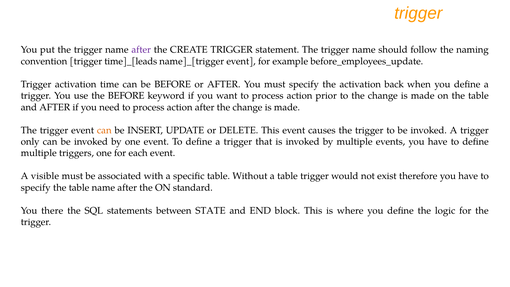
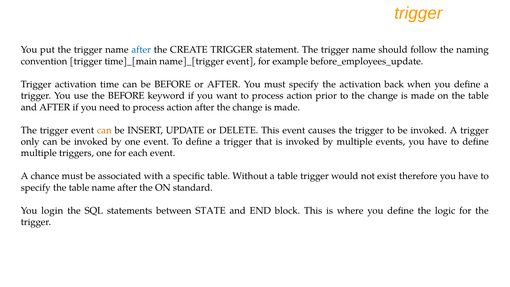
after at (141, 50) colour: purple -> blue
time]_[leads: time]_[leads -> time]_[main
visible: visible -> chance
there: there -> login
